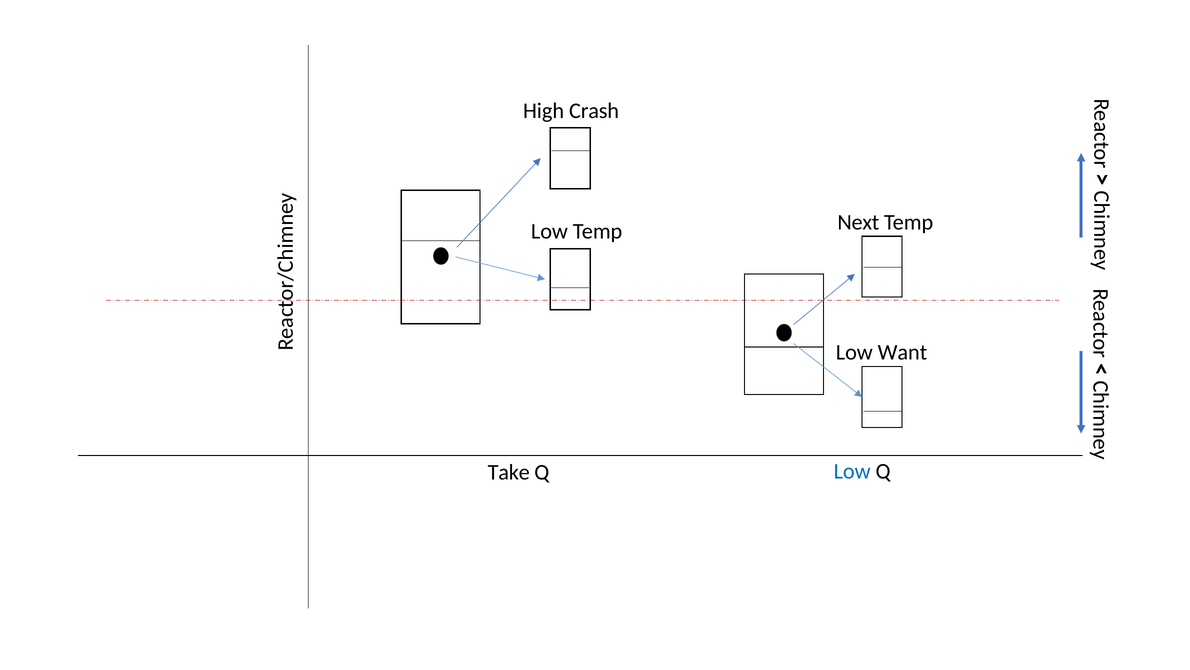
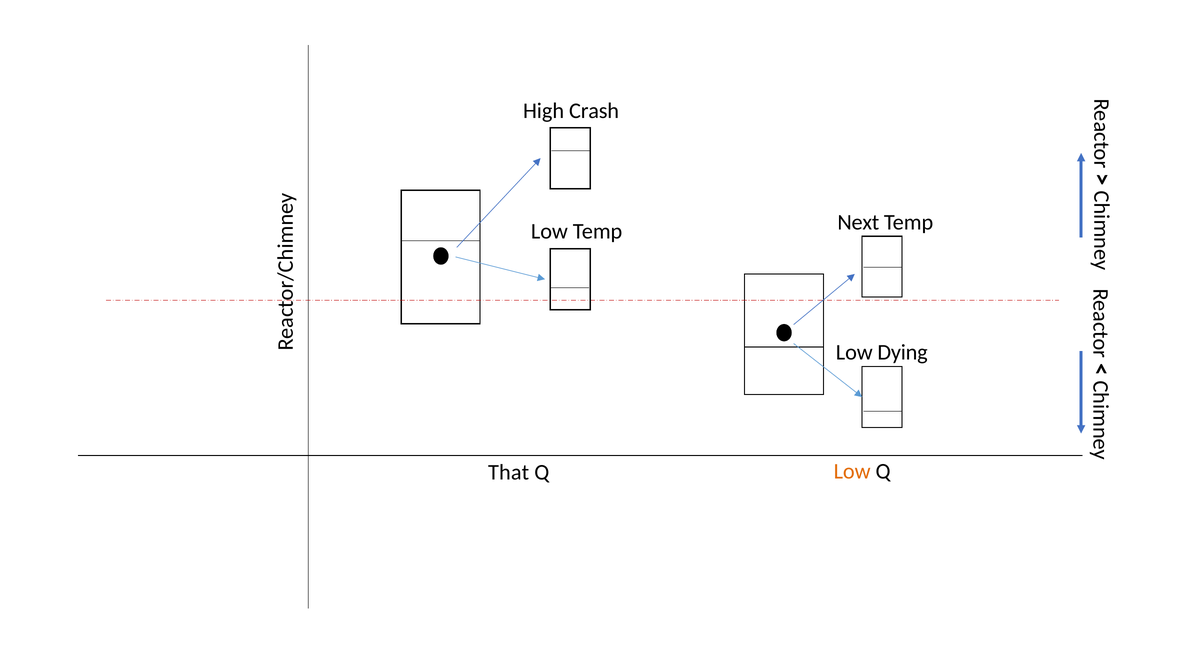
Want: Want -> Dying
Low at (852, 471) colour: blue -> orange
Take: Take -> That
